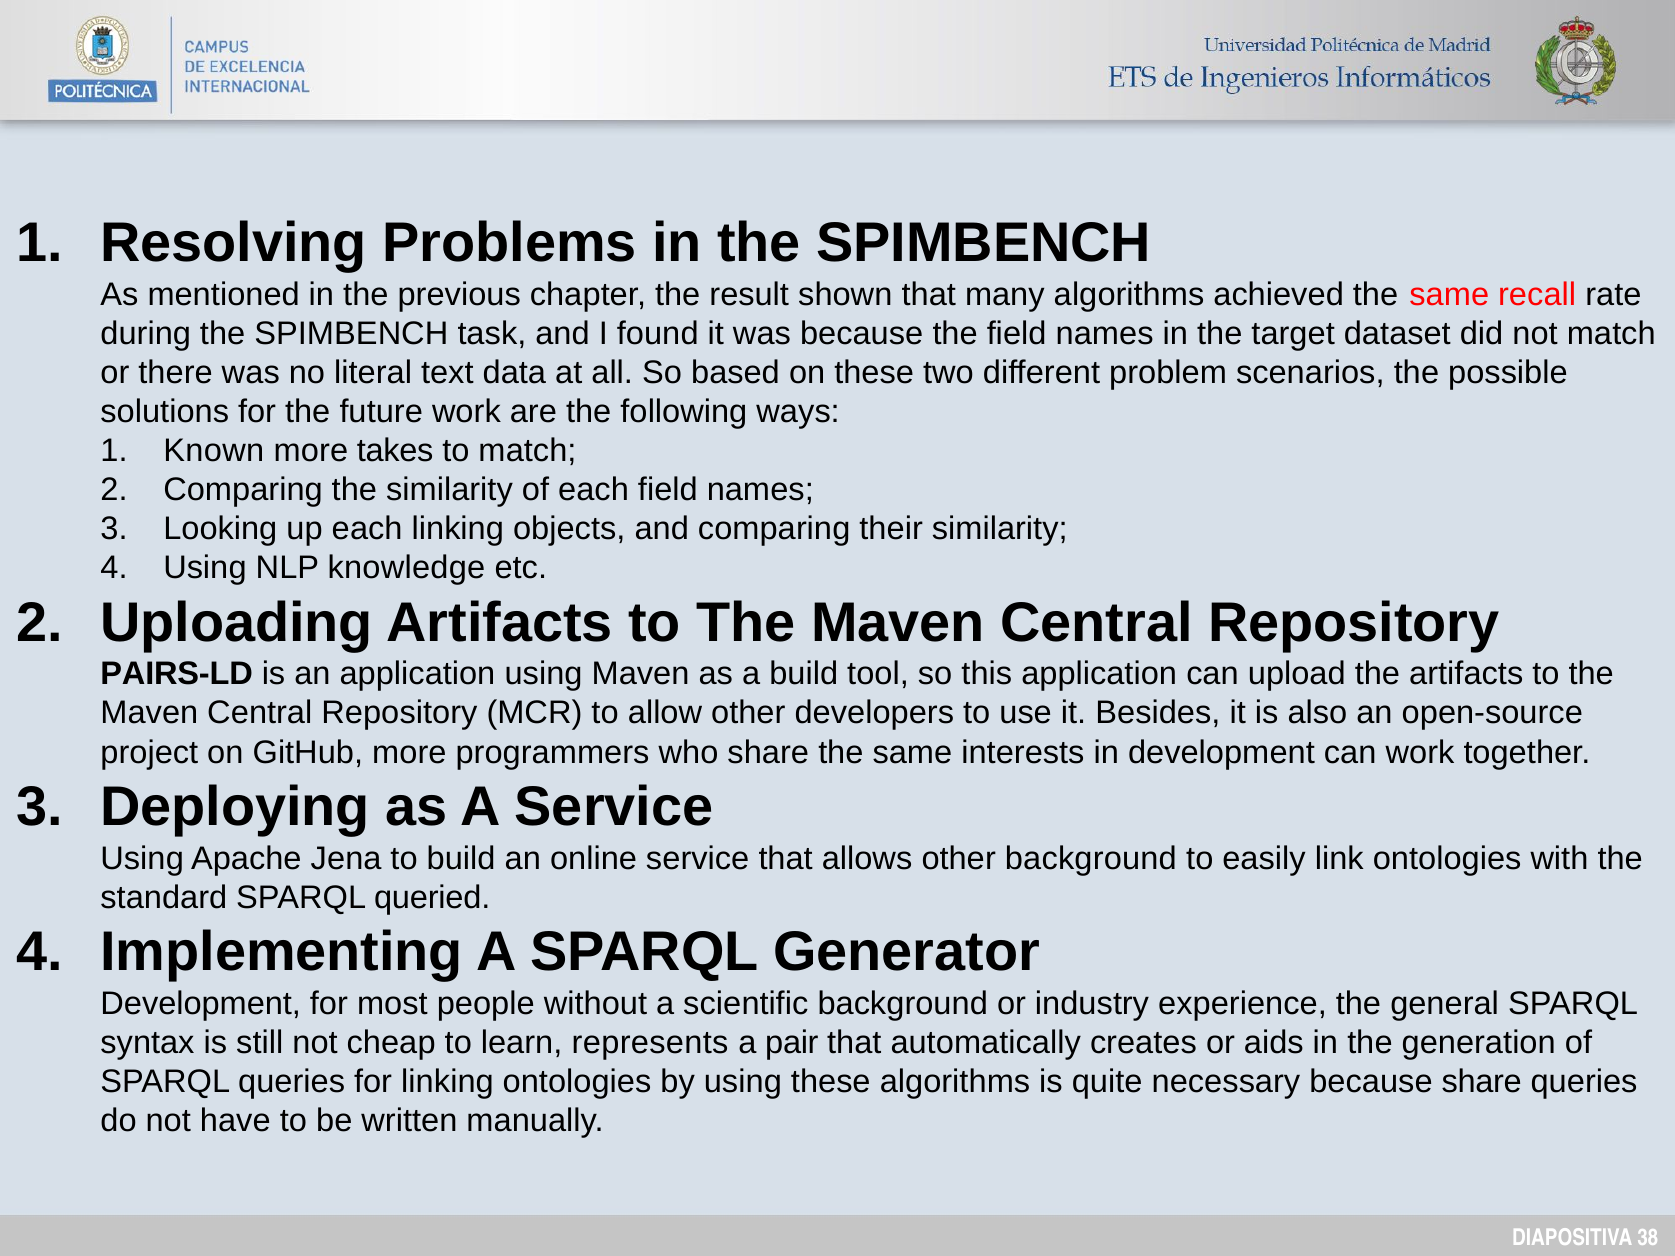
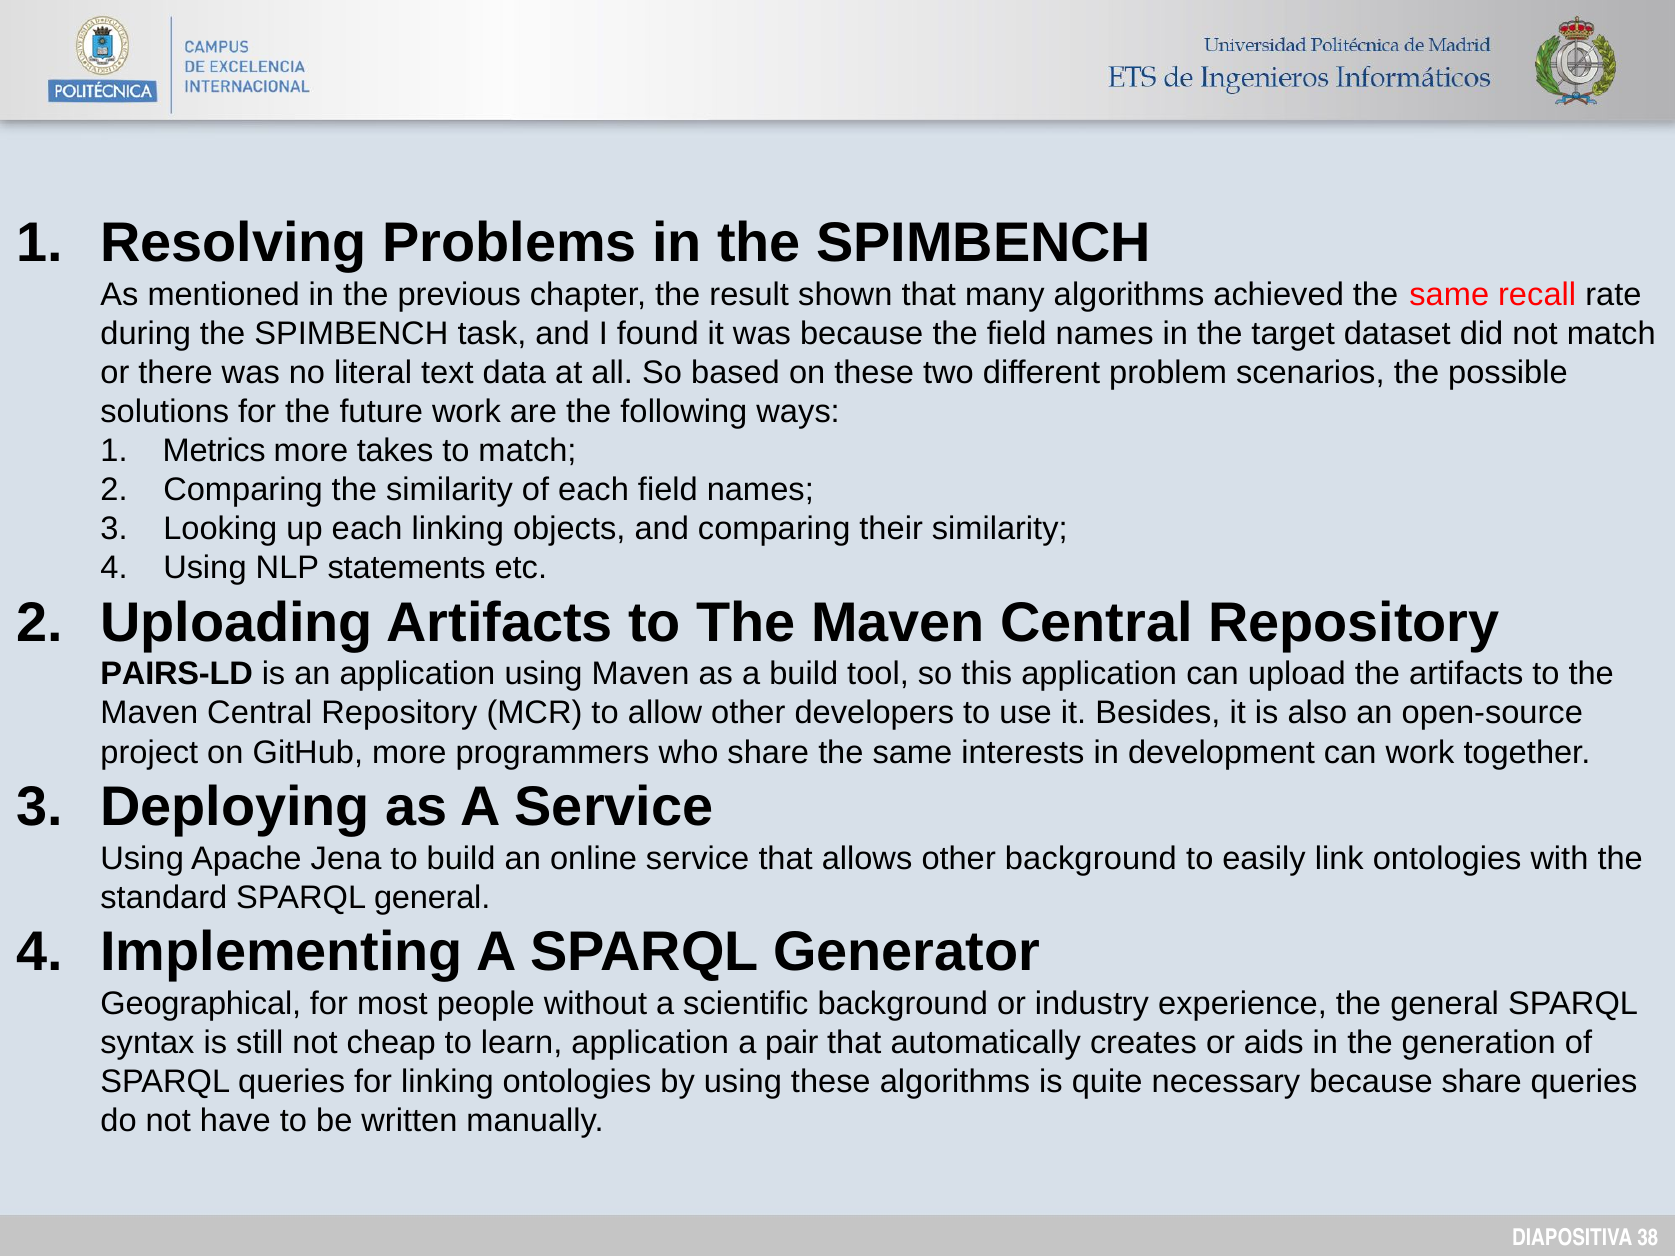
Known: Known -> Metrics
knowledge: knowledge -> statements
SPARQL queried: queried -> general
Development at (201, 1004): Development -> Geographical
learn represents: represents -> application
